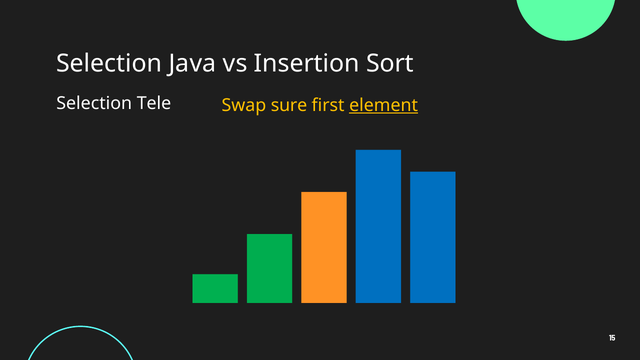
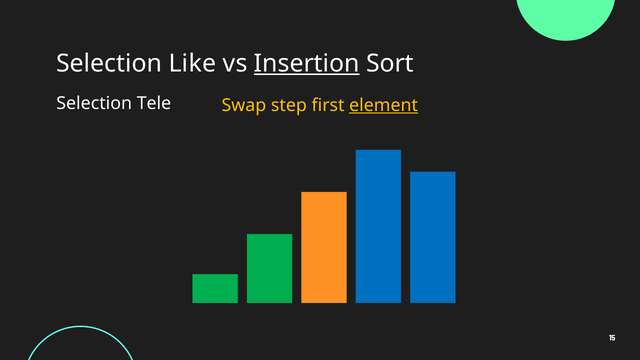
Java: Java -> Like
Insertion underline: none -> present
sure: sure -> step
